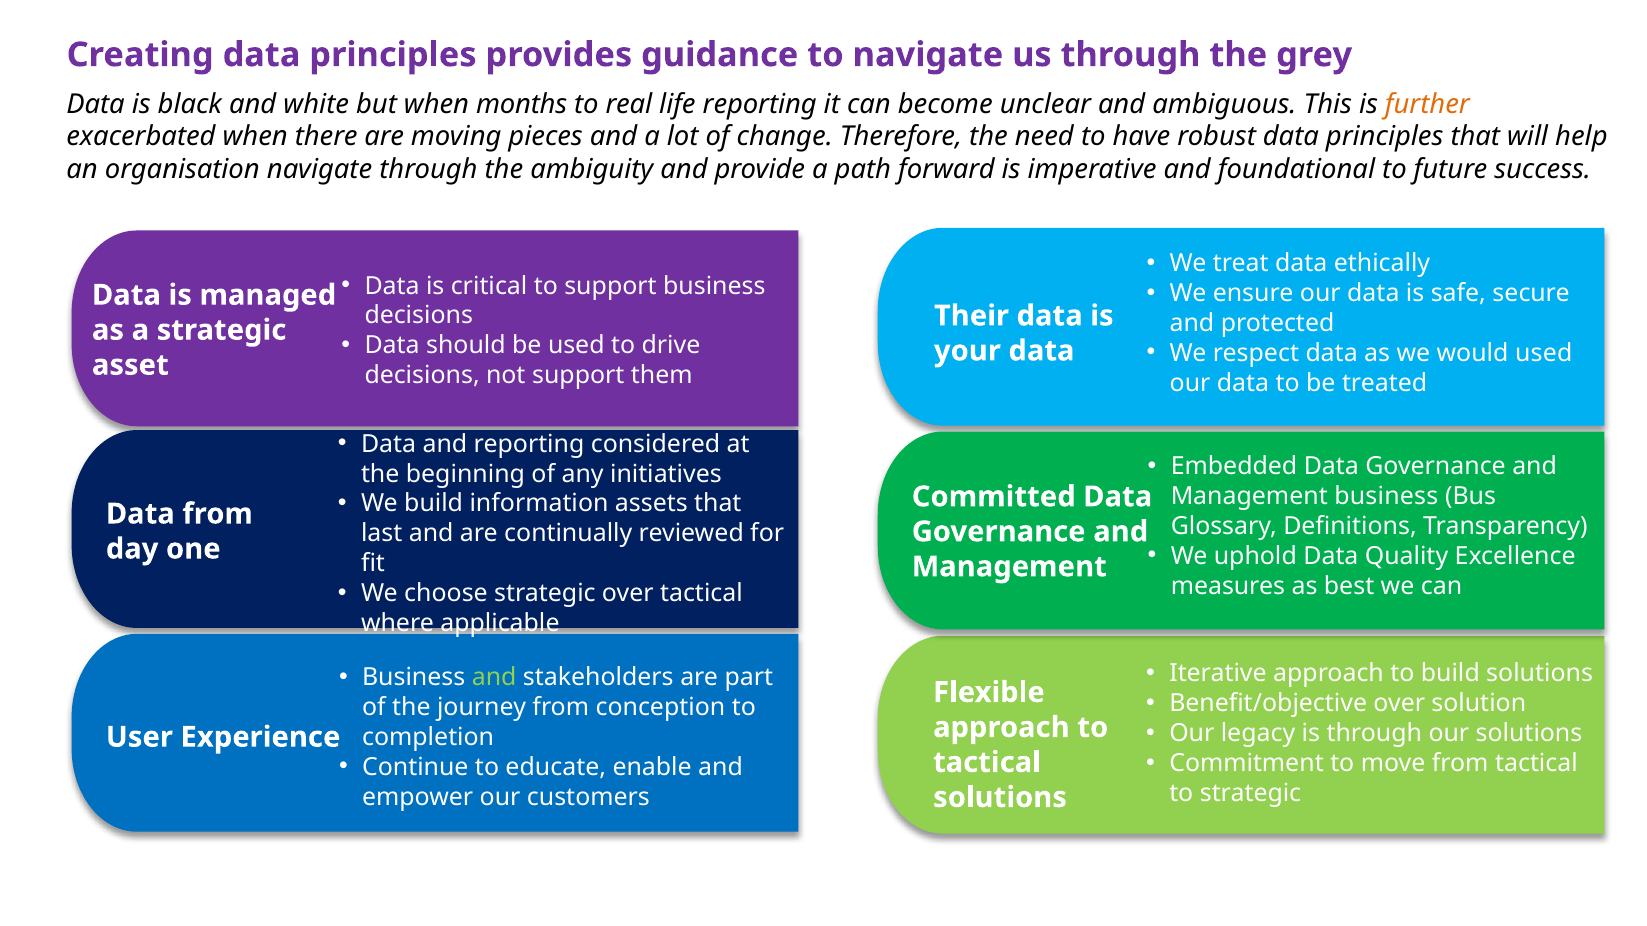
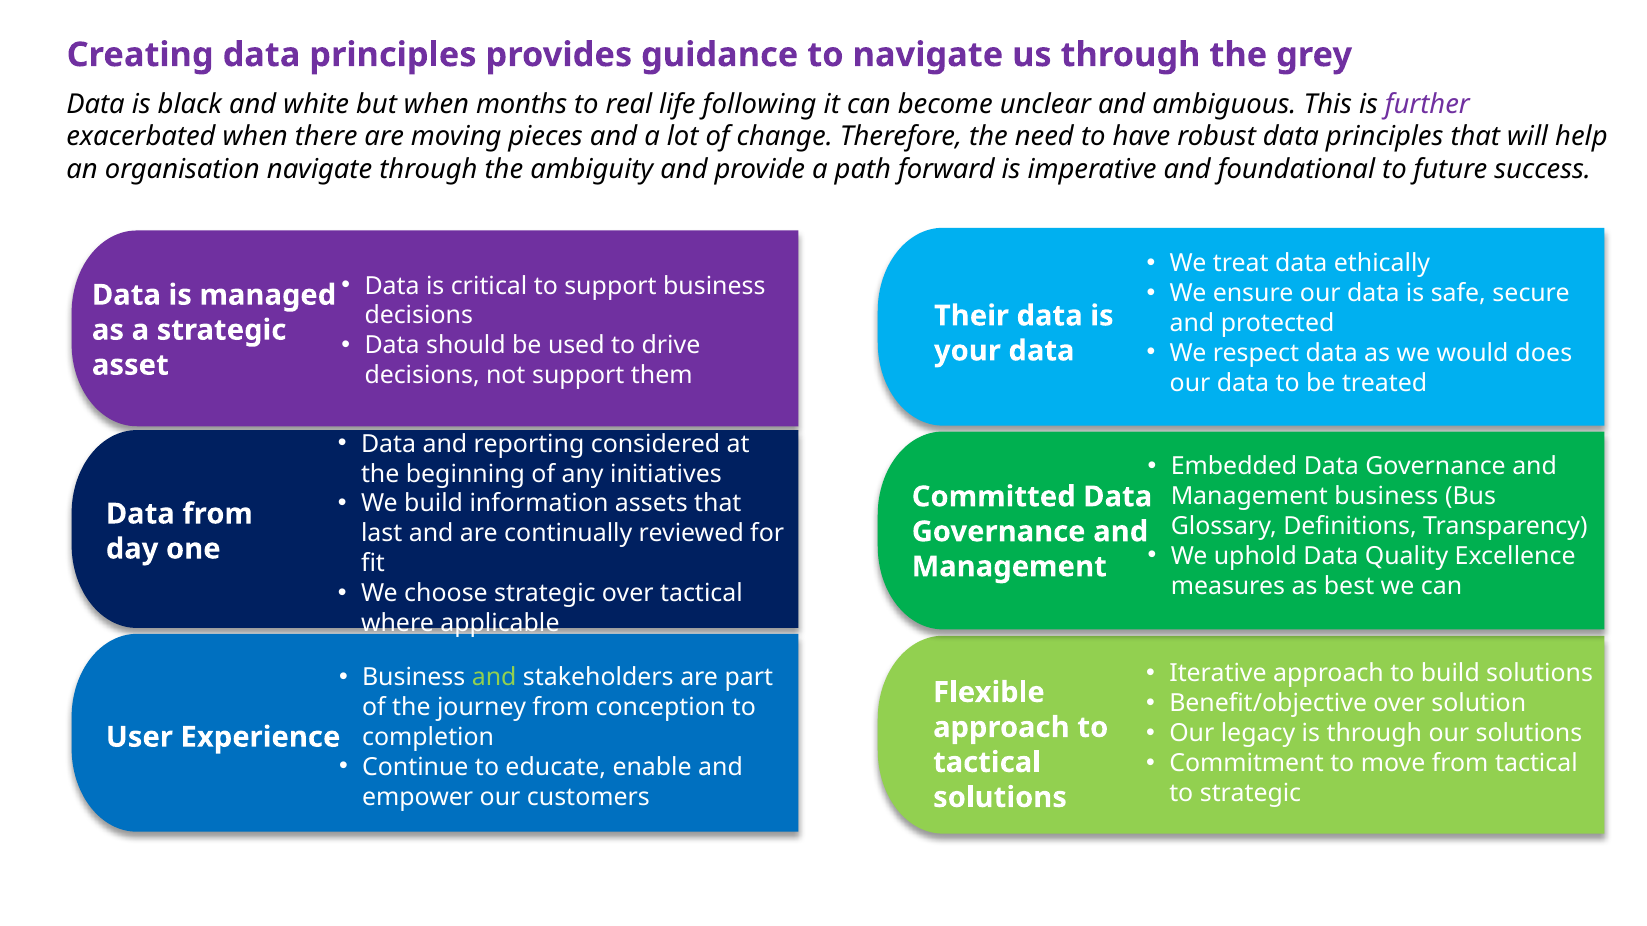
life reporting: reporting -> following
further colour: orange -> purple
would used: used -> does
